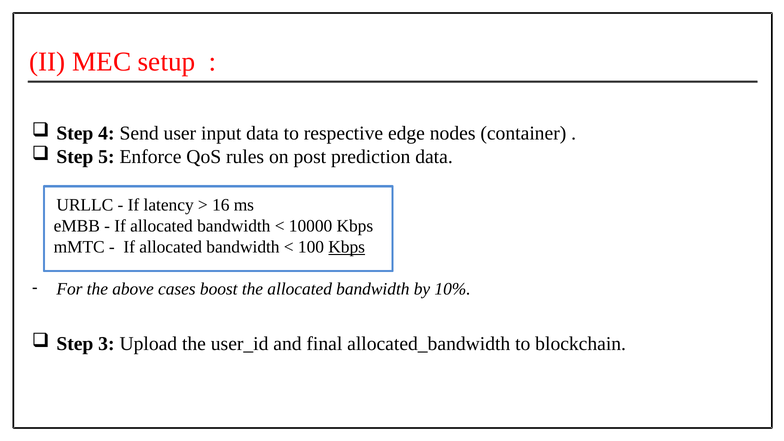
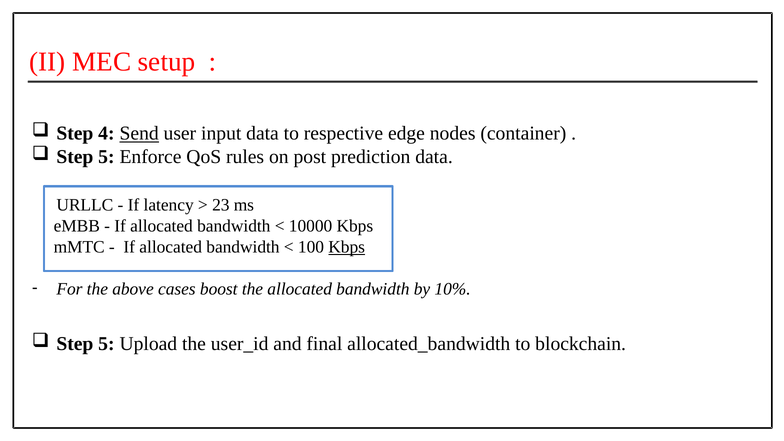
Send underline: none -> present
16: 16 -> 23
3 at (106, 344): 3 -> 5
